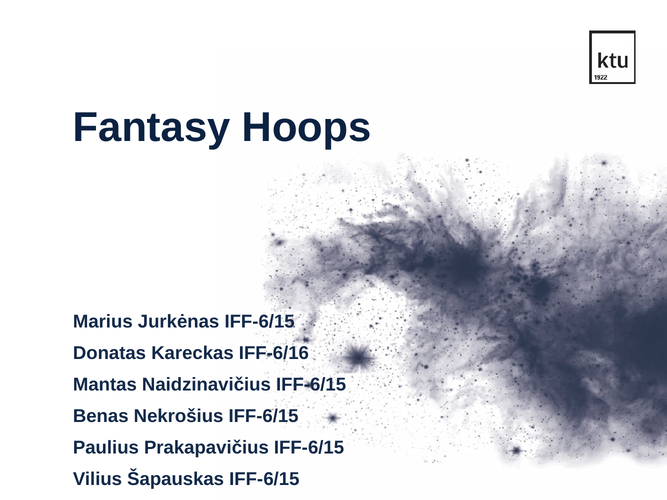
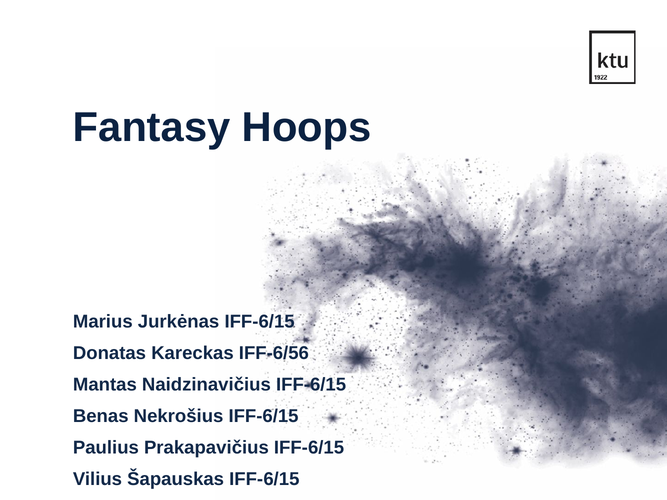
IFF-6/16: IFF-6/16 -> IFF-6/56
